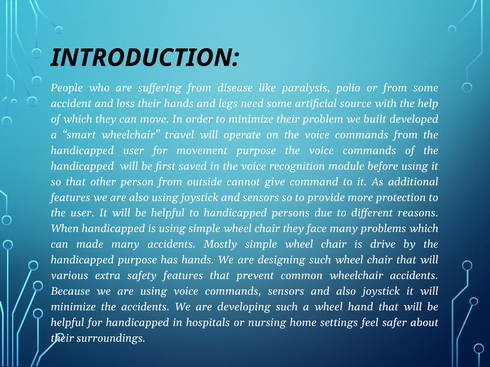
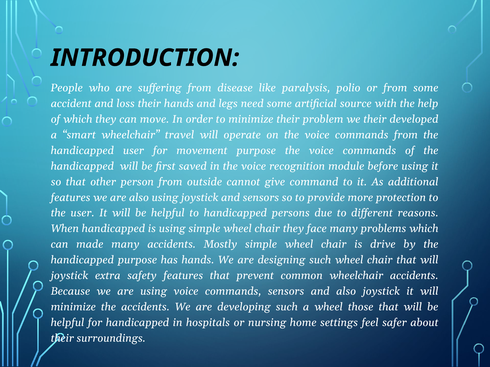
we built: built -> their
various at (69, 276): various -> joystick
hand: hand -> those
